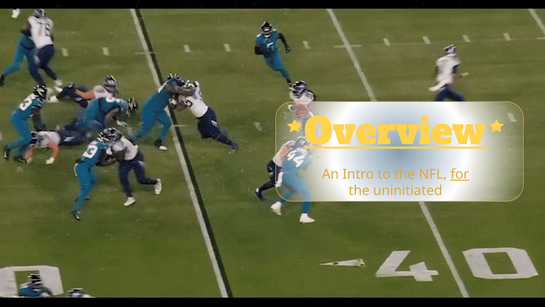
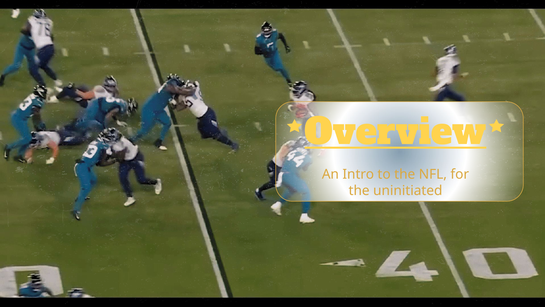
for underline: present -> none
